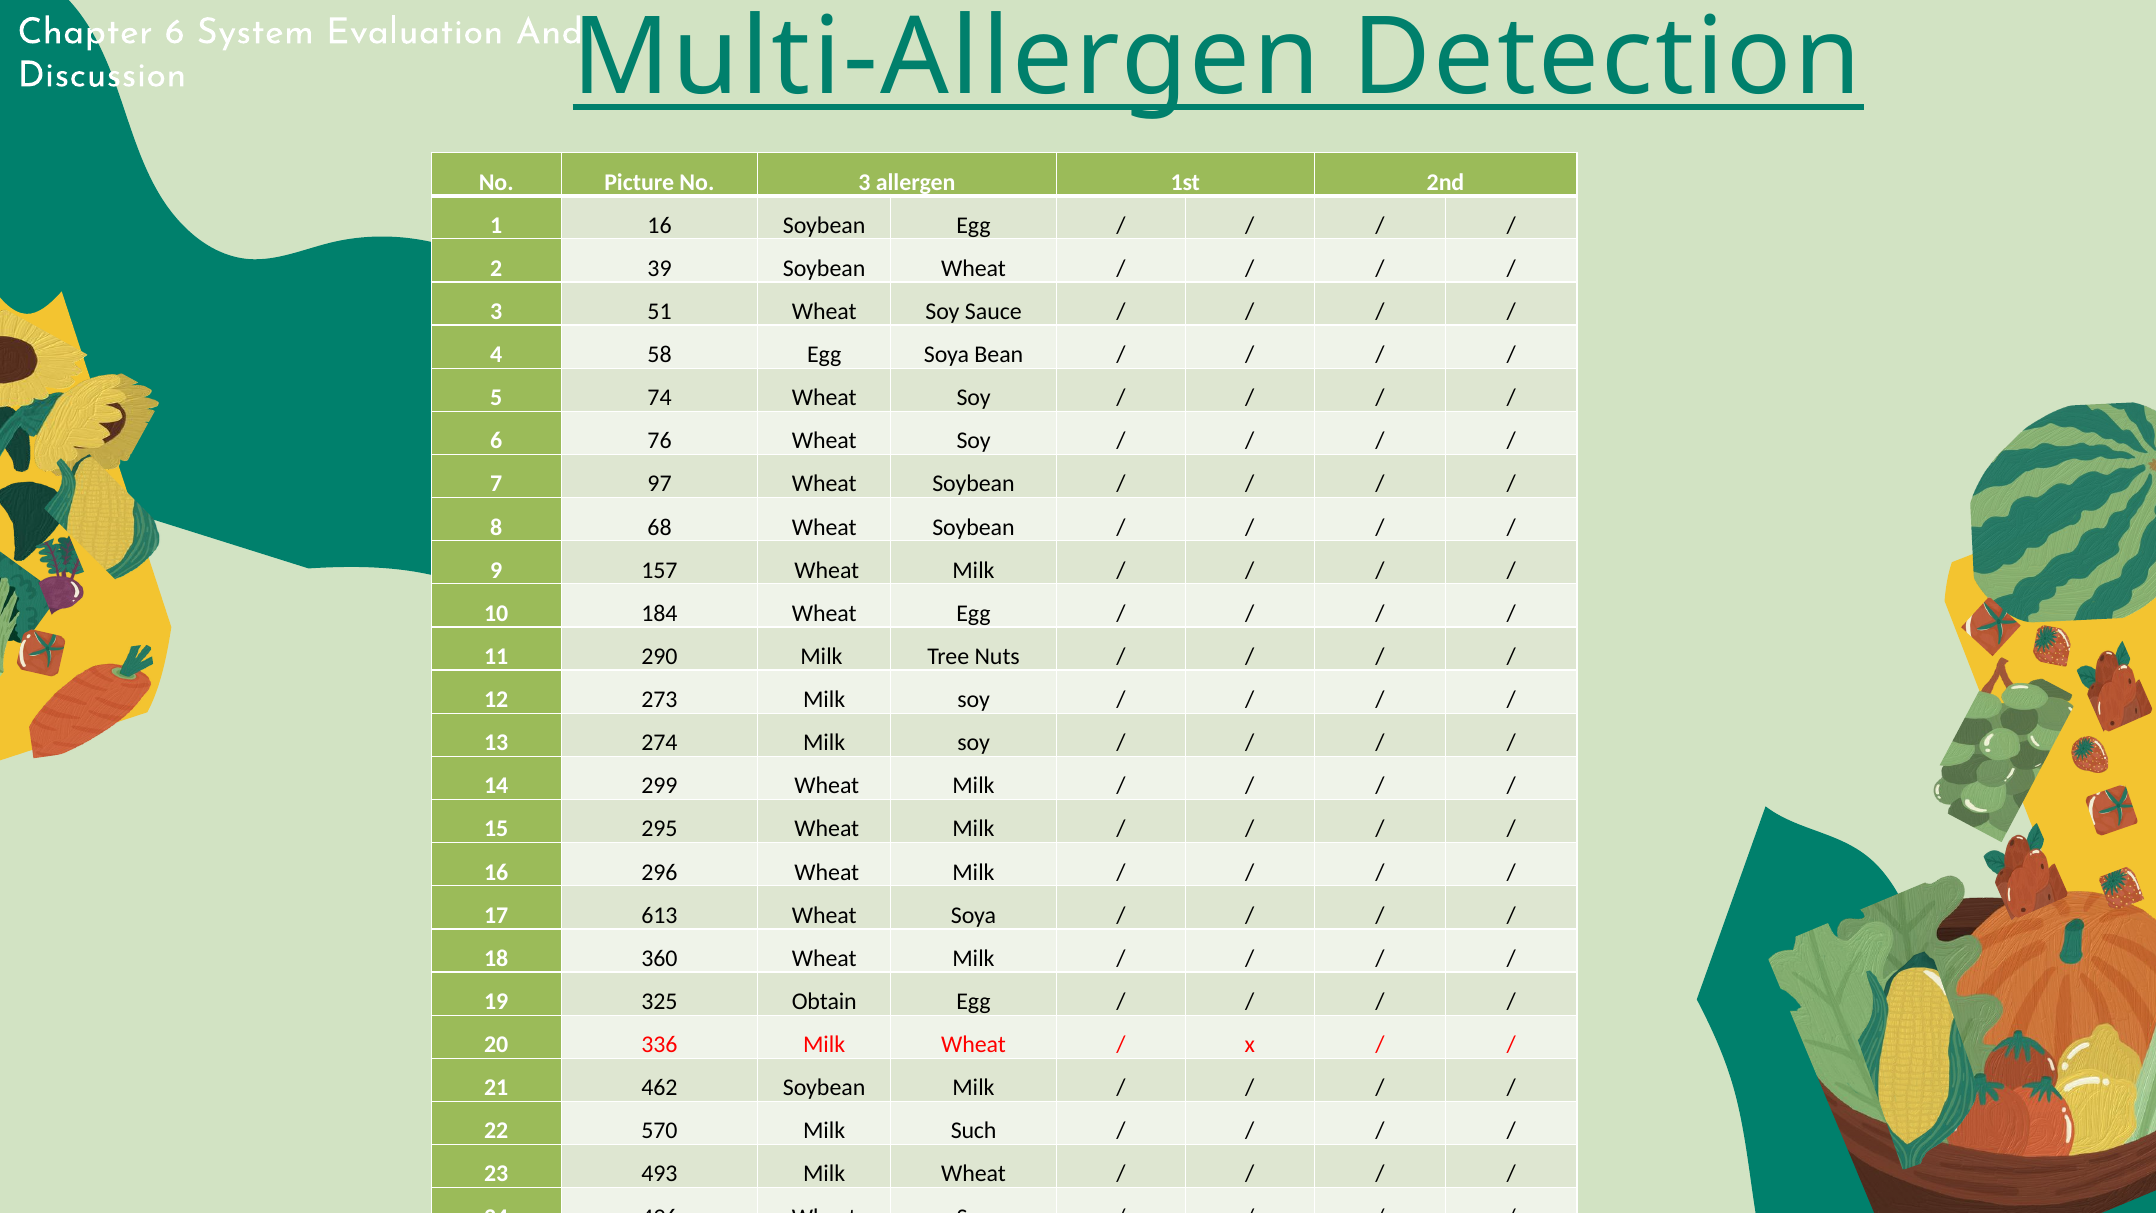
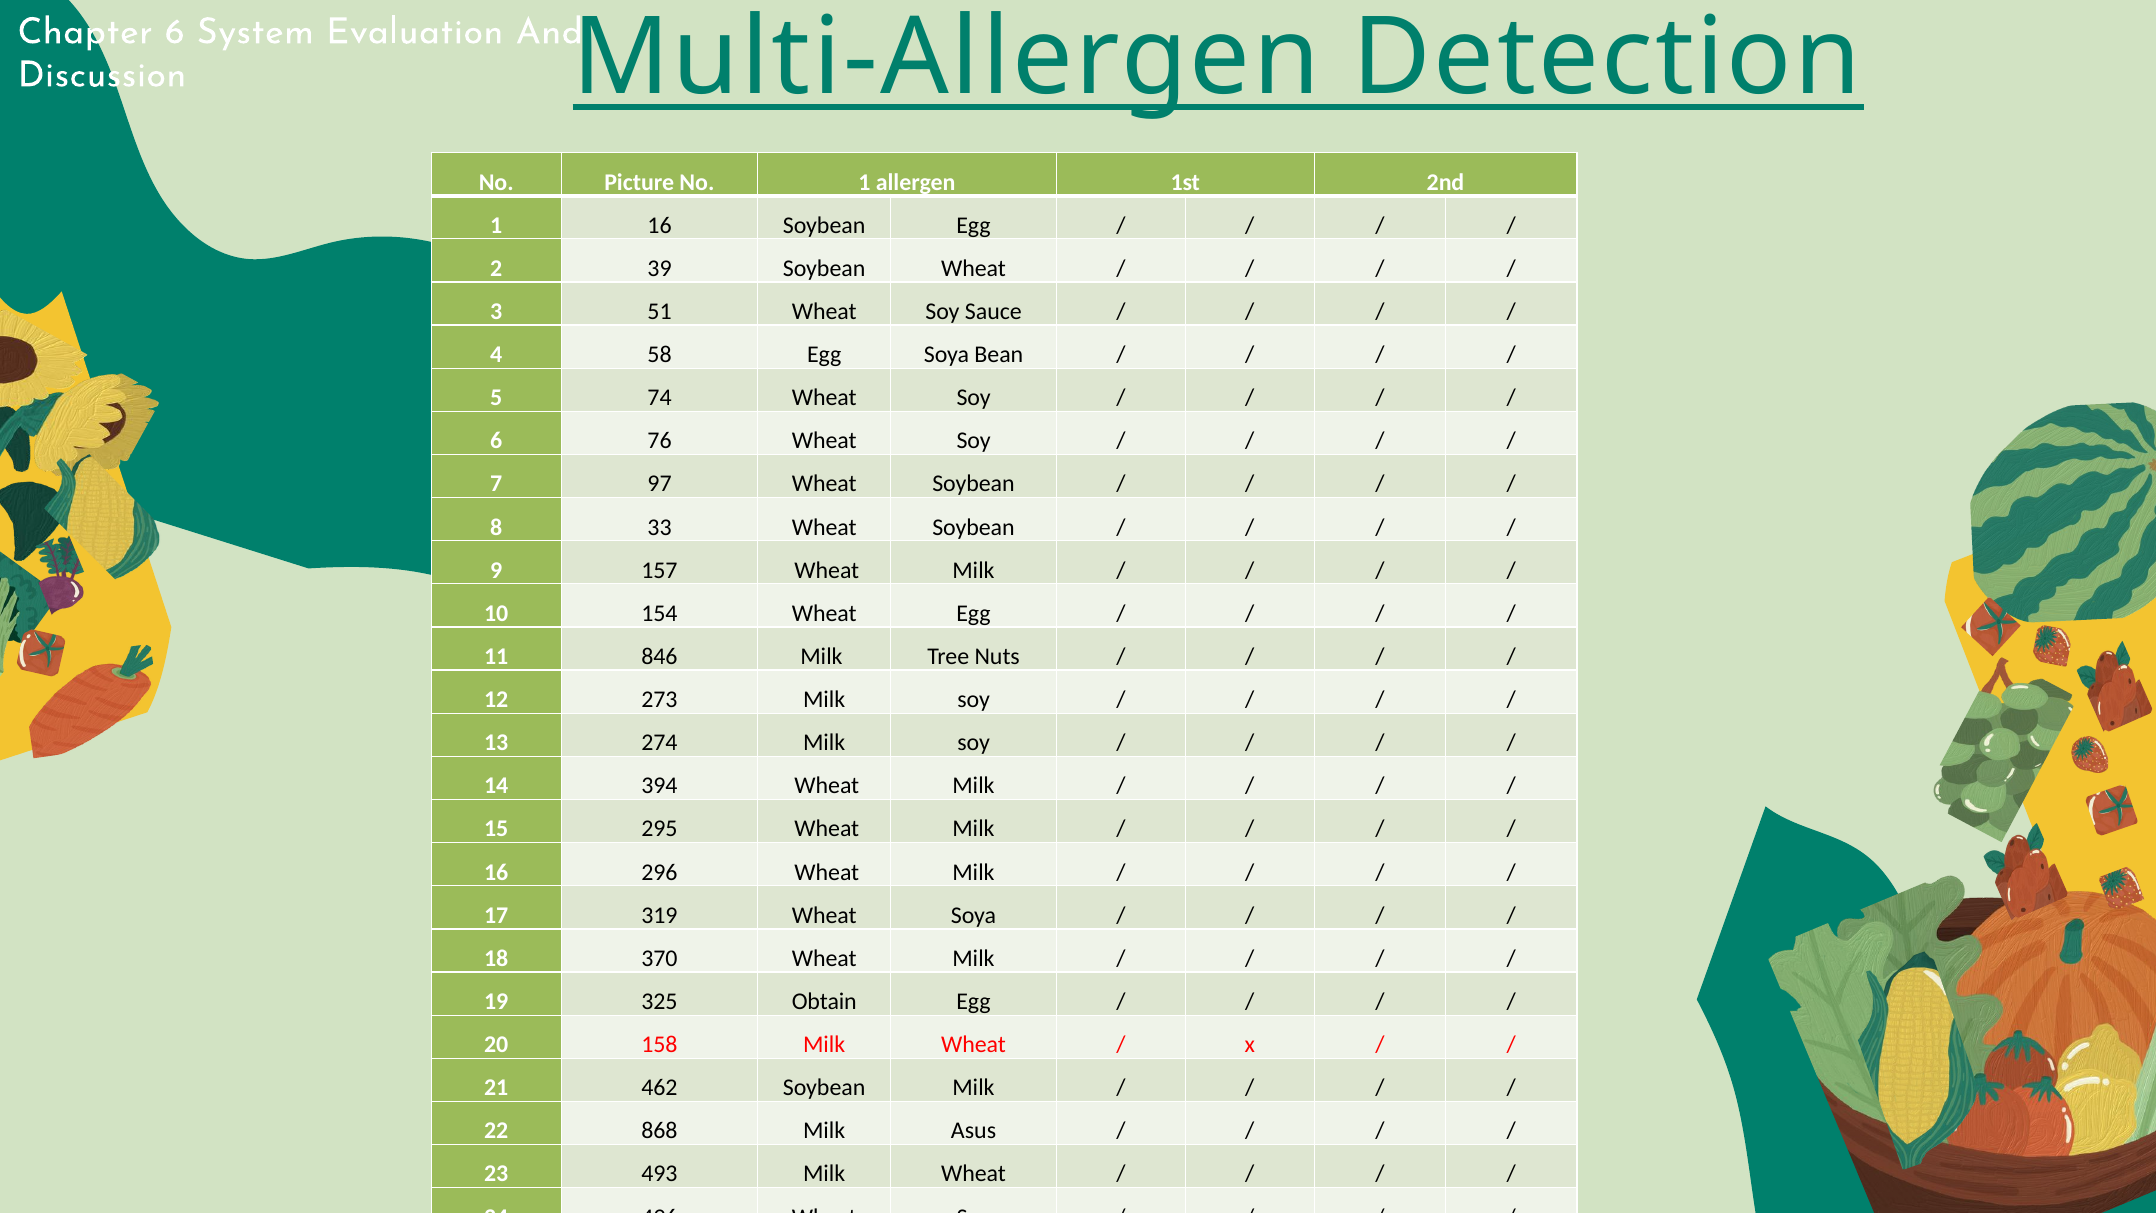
No 3: 3 -> 1
68: 68 -> 33
184: 184 -> 154
290: 290 -> 846
299: 299 -> 394
613: 613 -> 319
360: 360 -> 370
336: 336 -> 158
570: 570 -> 868
Such: Such -> Asus
